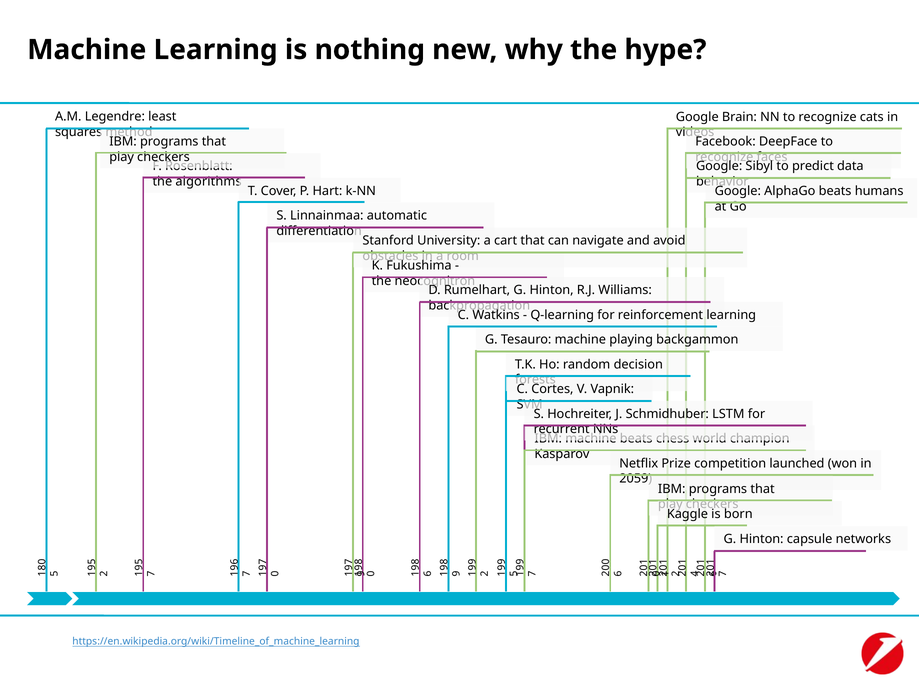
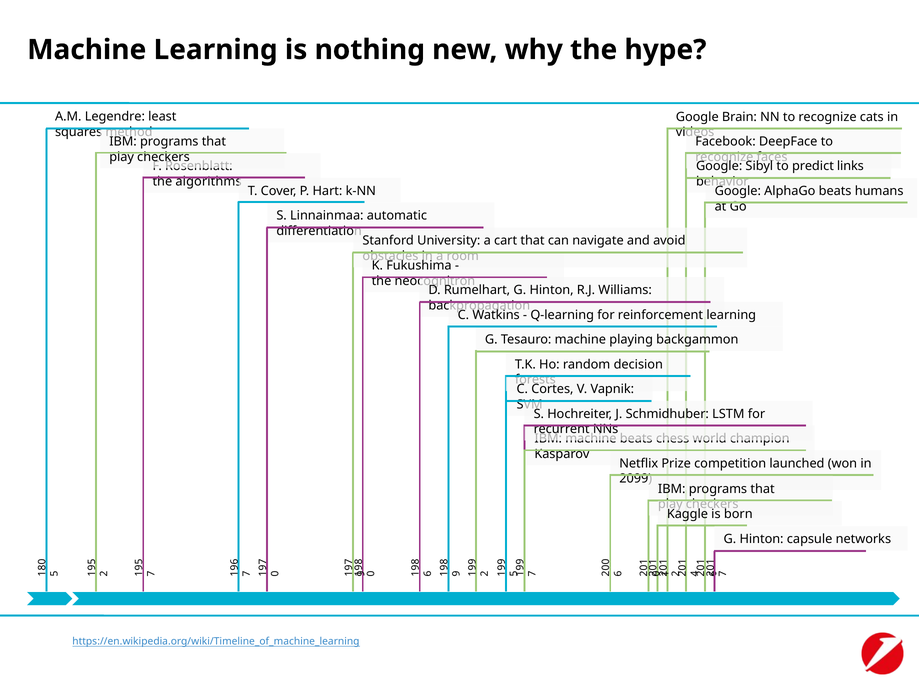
data: data -> links
2059: 2059 -> 2099
